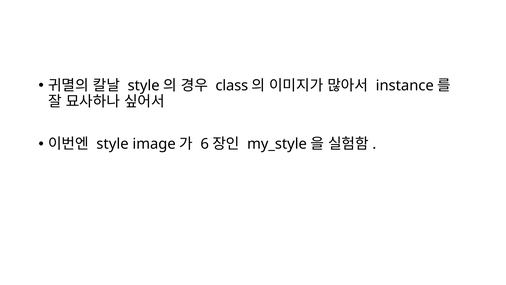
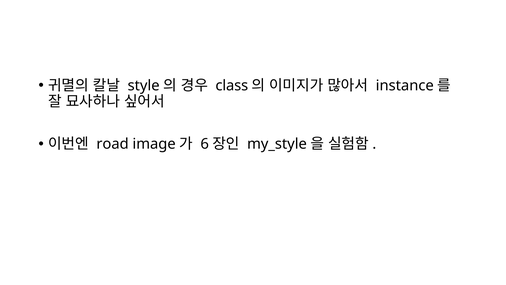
style at (112, 144): style -> road
